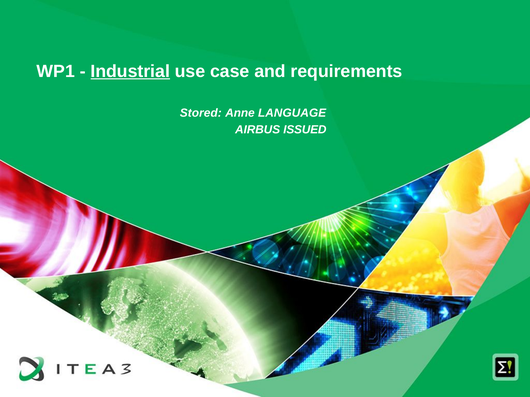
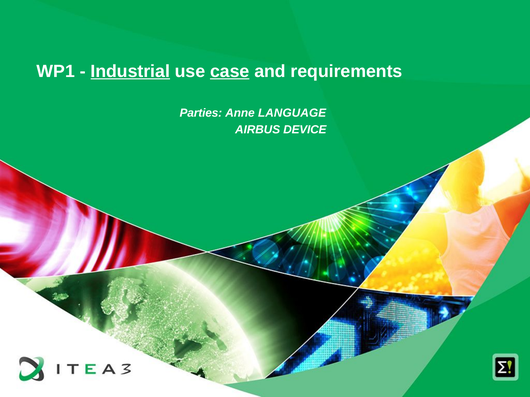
case underline: none -> present
Stored: Stored -> Parties
ISSUED: ISSUED -> DEVICE
